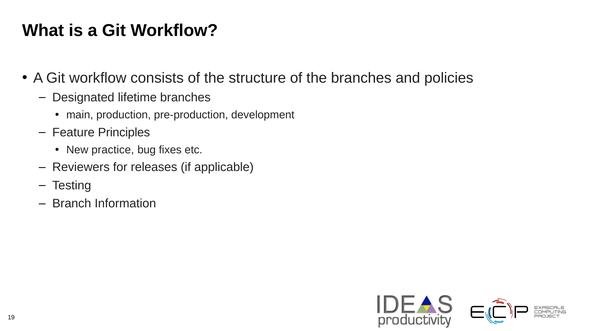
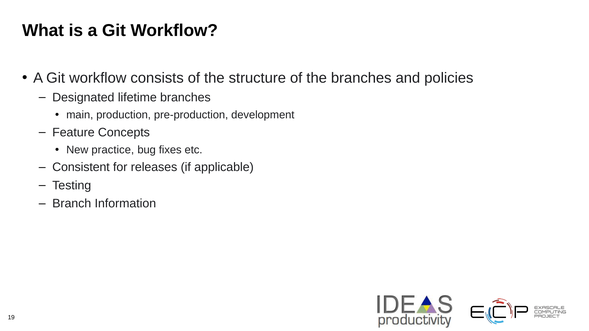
Principles: Principles -> Concepts
Reviewers: Reviewers -> Consistent
